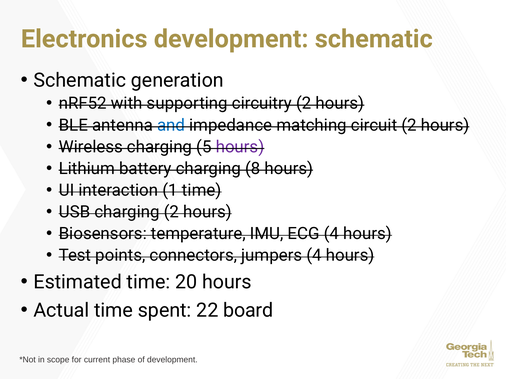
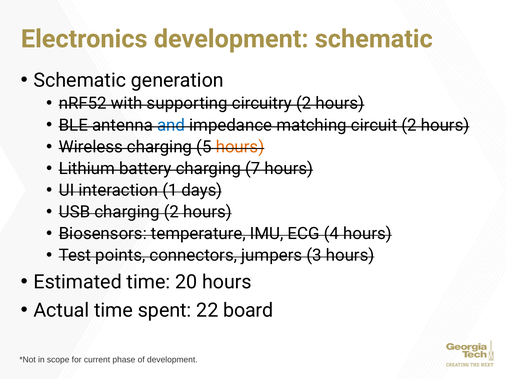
hours at (240, 147) colour: purple -> orange
8: 8 -> 7
1 time: time -> days
jumpers 4: 4 -> 3
